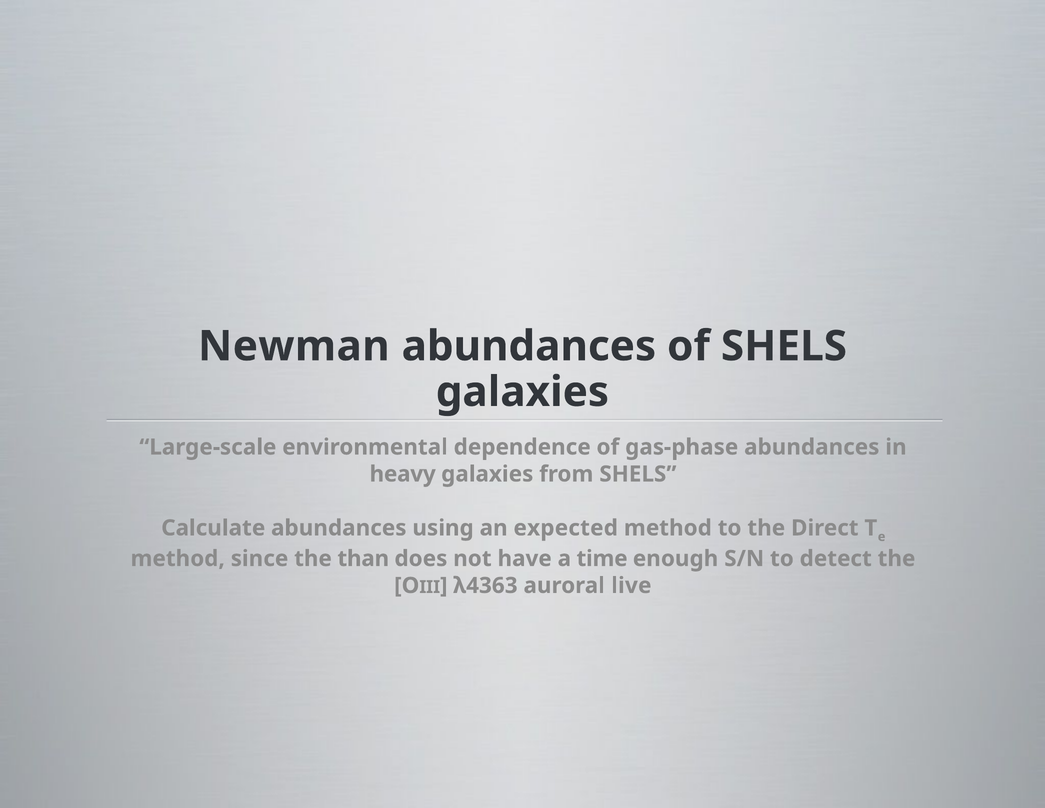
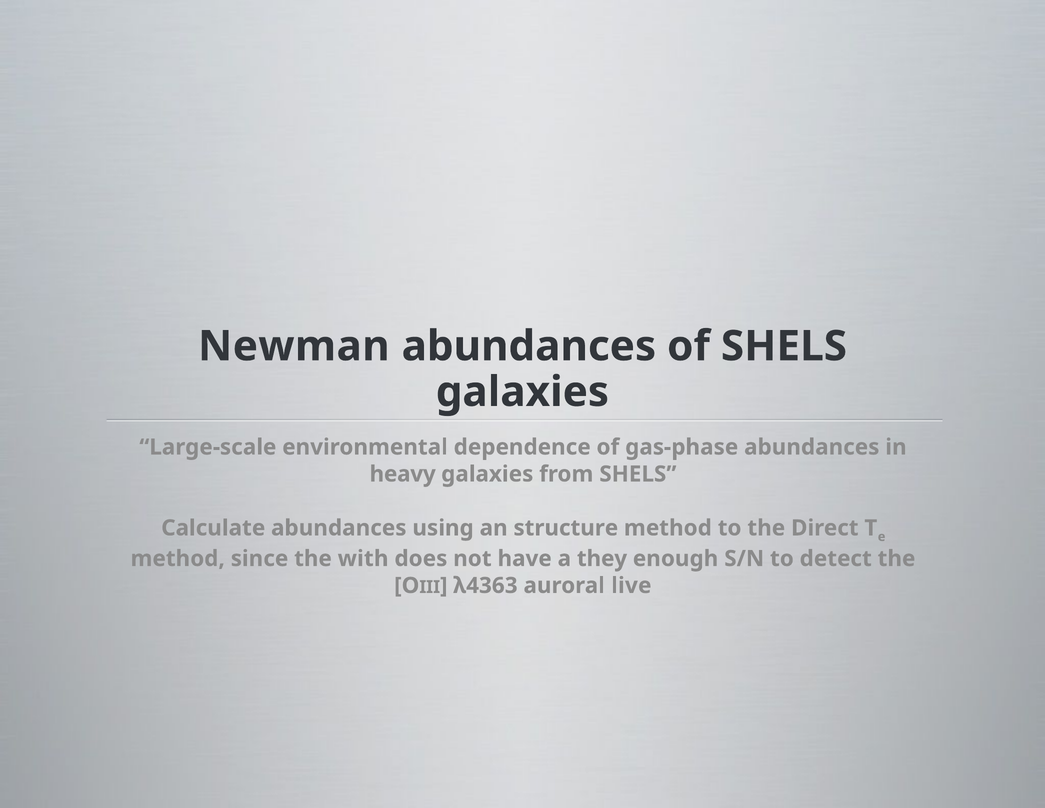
expected: expected -> structure
than: than -> with
time: time -> they
